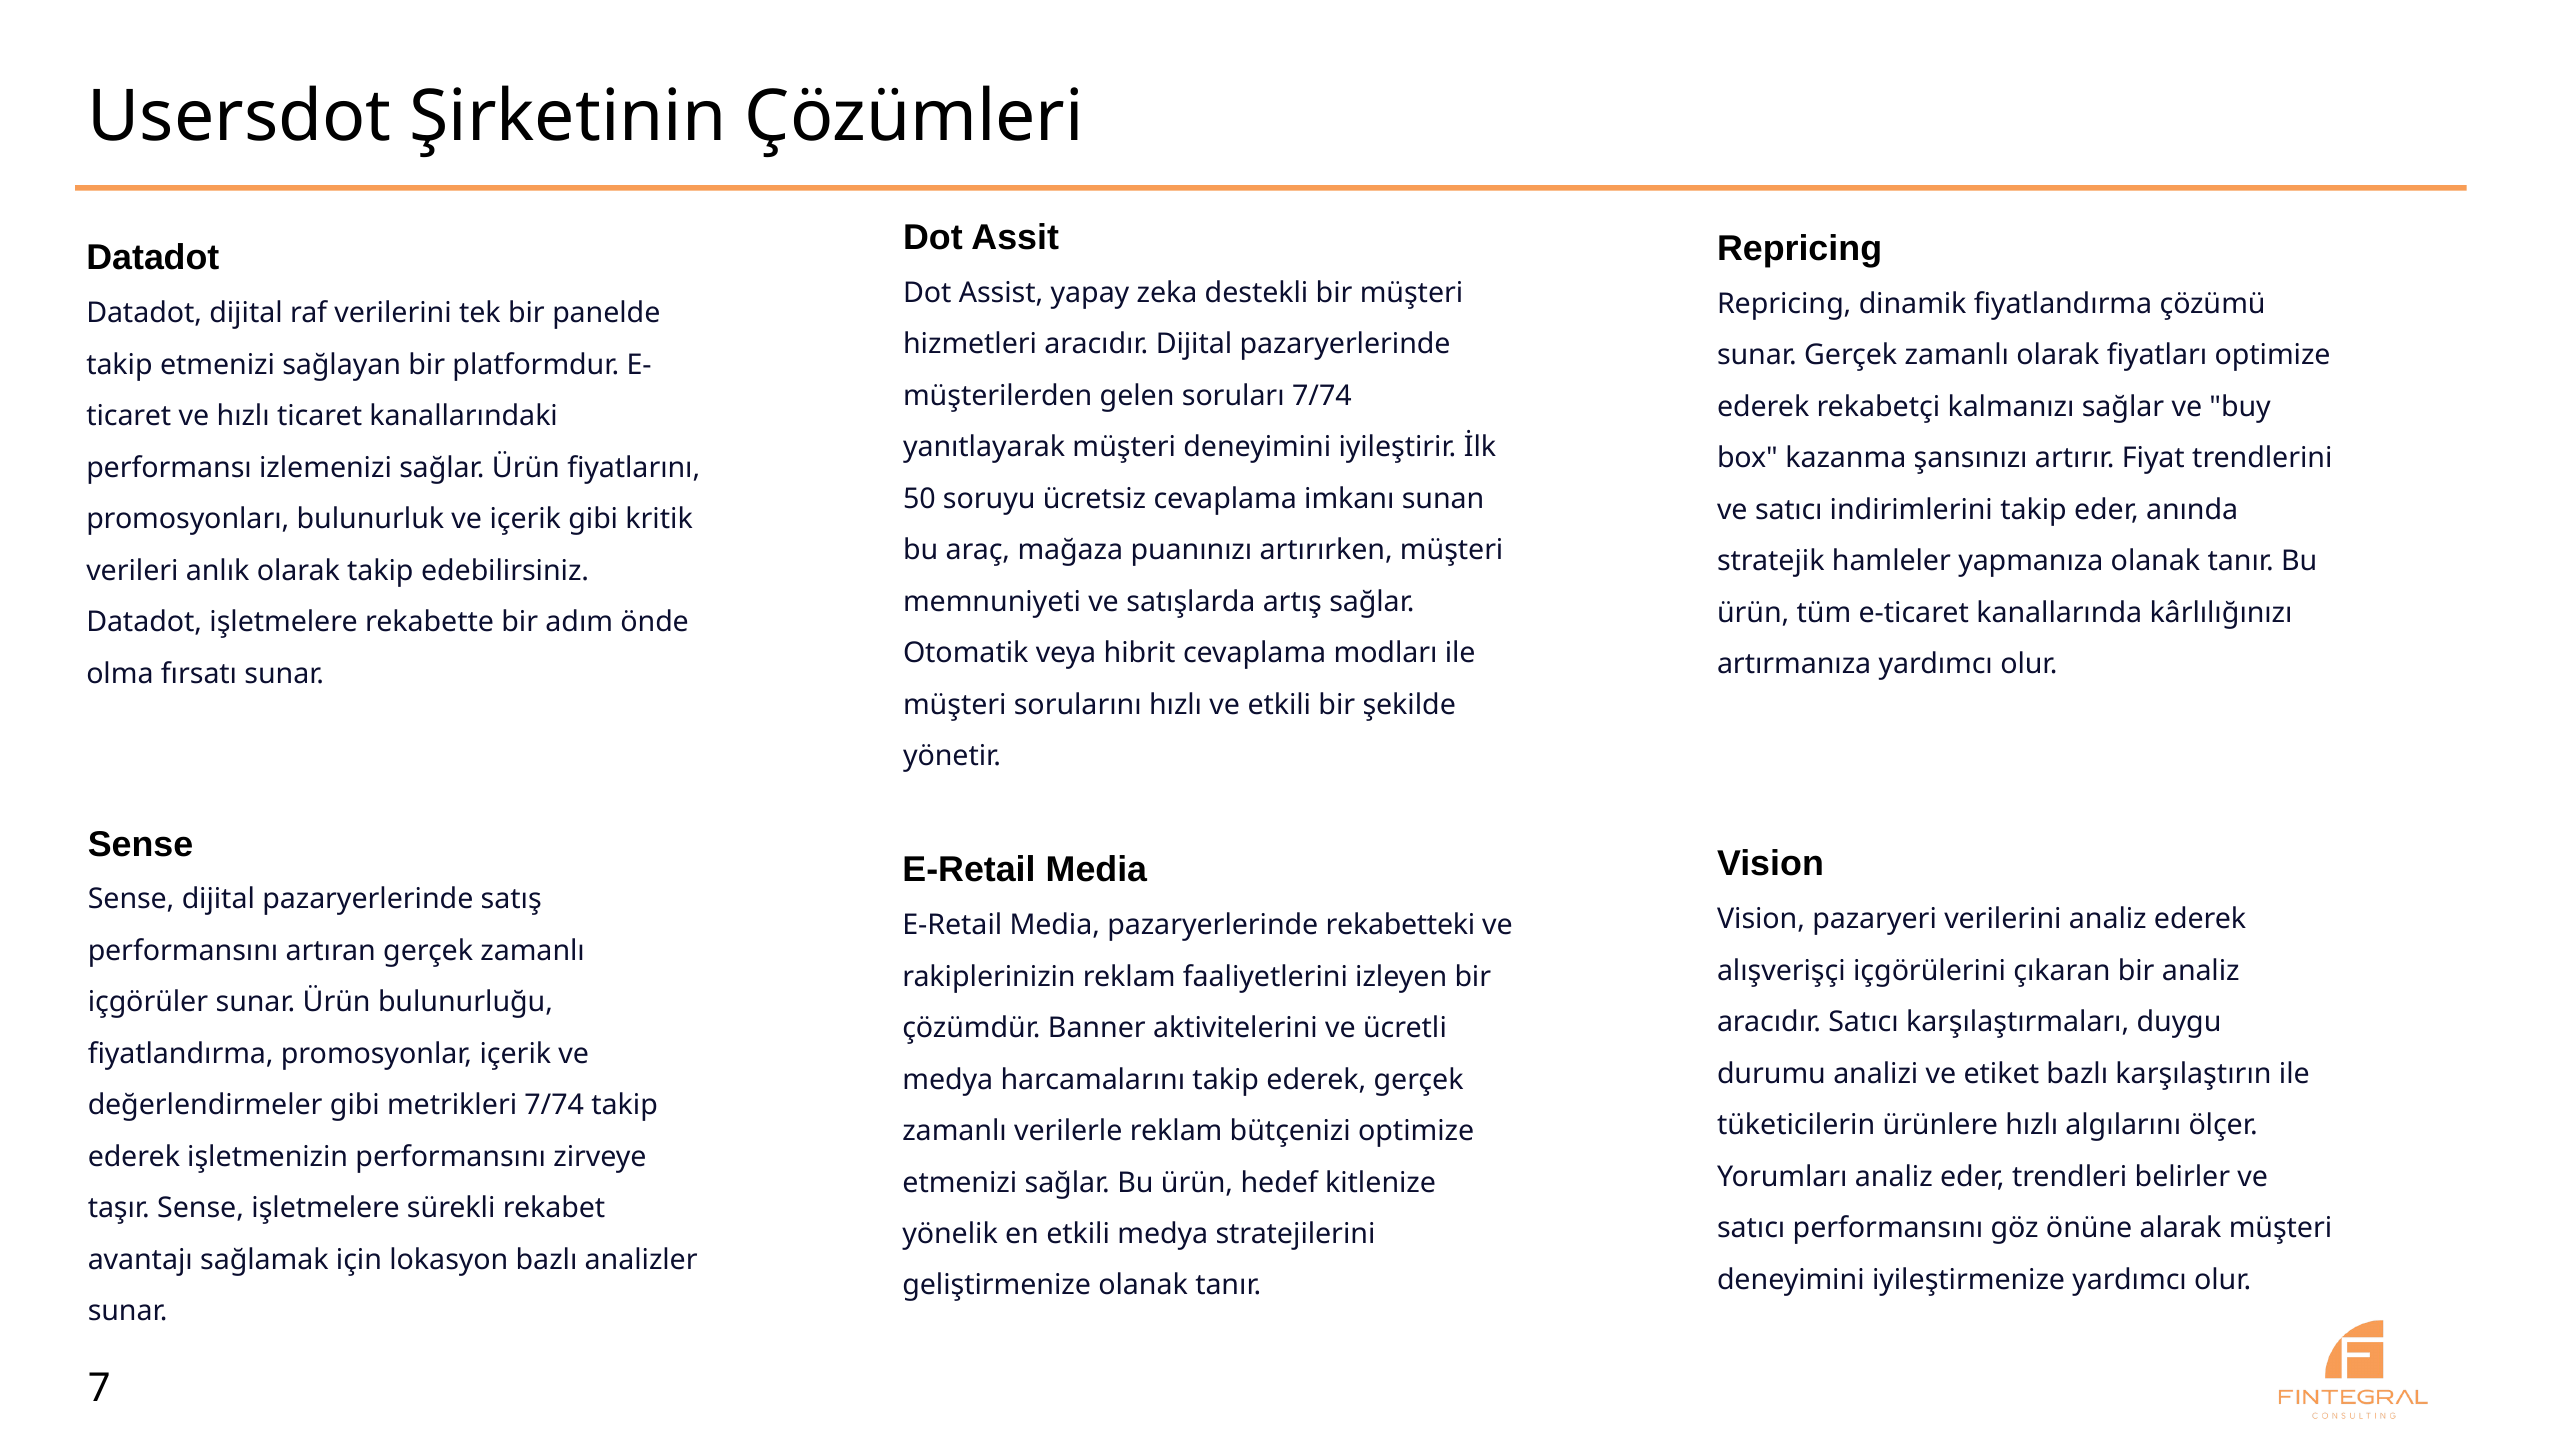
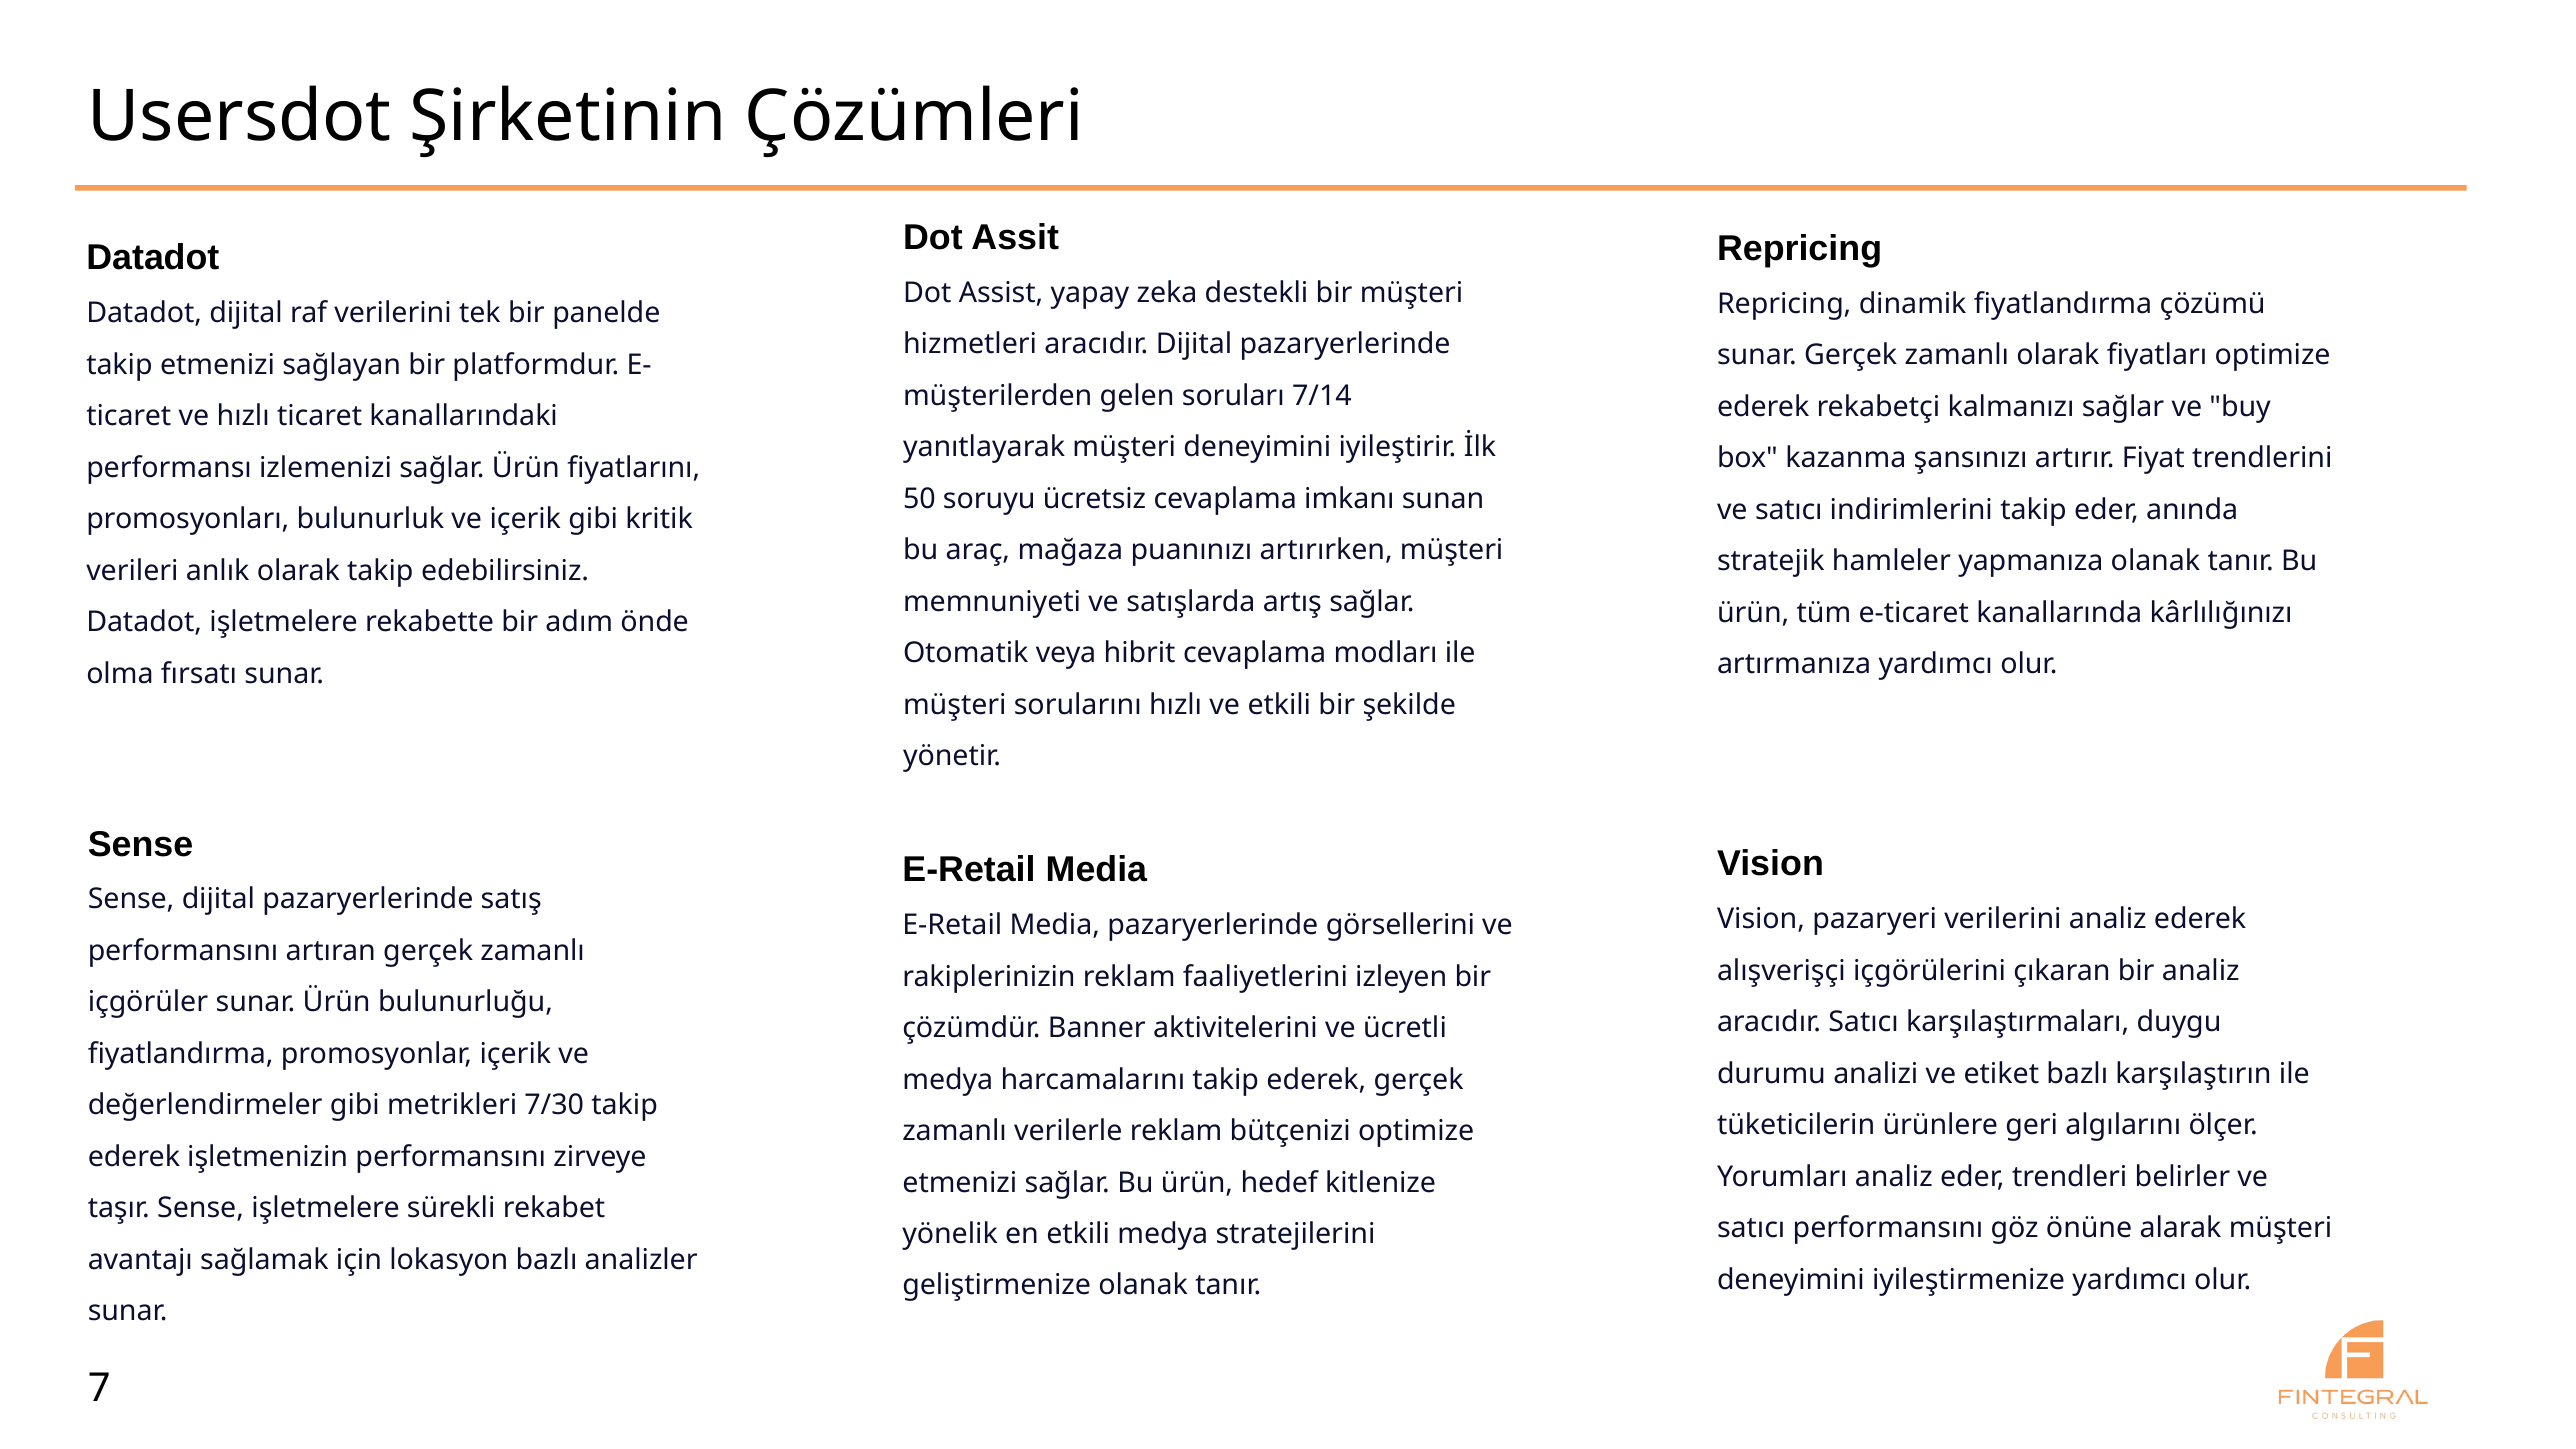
soruları 7/74: 7/74 -> 7/14
rekabetteki: rekabetteki -> görsellerini
metrikleri 7/74: 7/74 -> 7/30
ürünlere hızlı: hızlı -> geri
